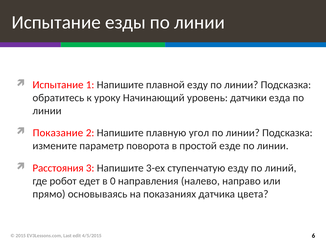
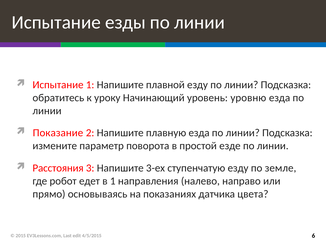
датчики: датчики -> уровню
плавную угол: угол -> езда
линий: линий -> земле
в 0: 0 -> 1
